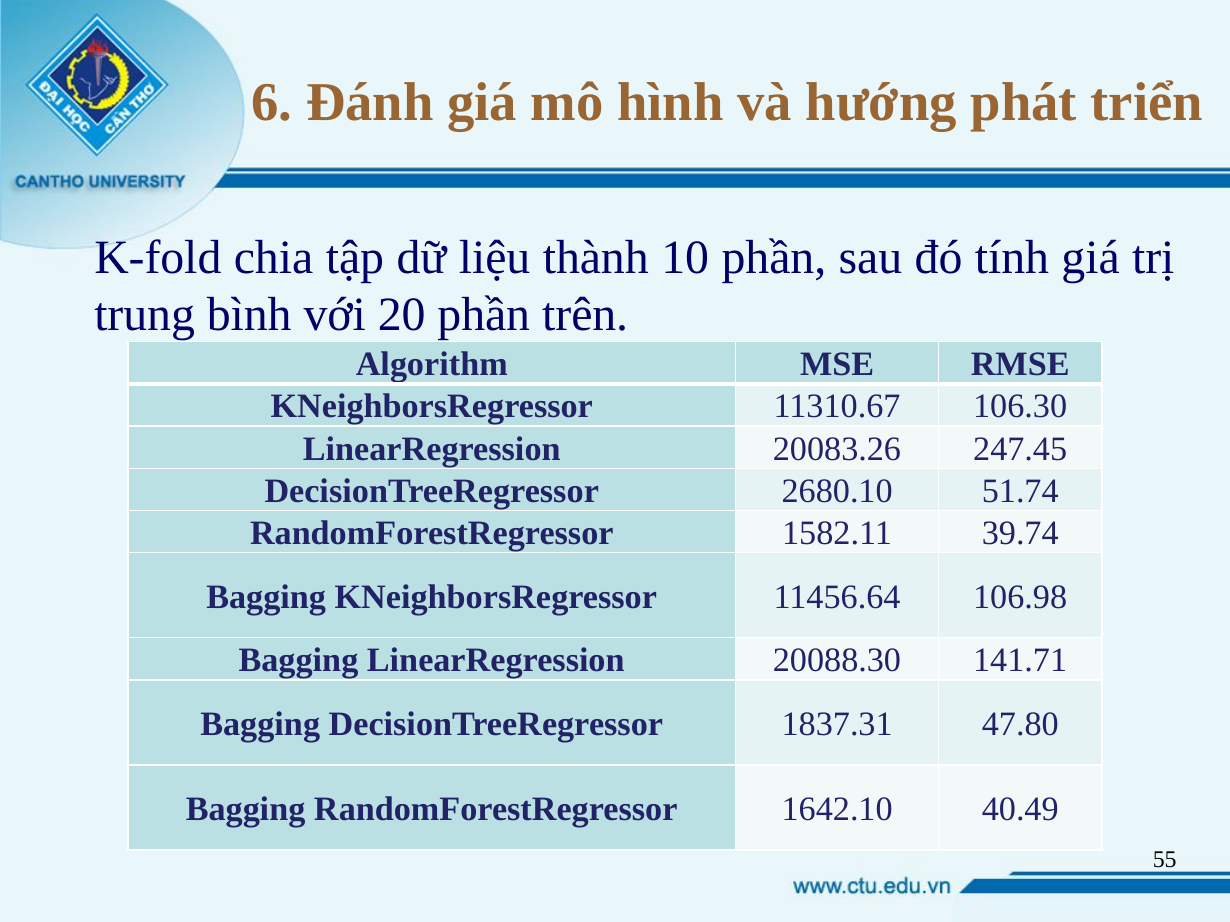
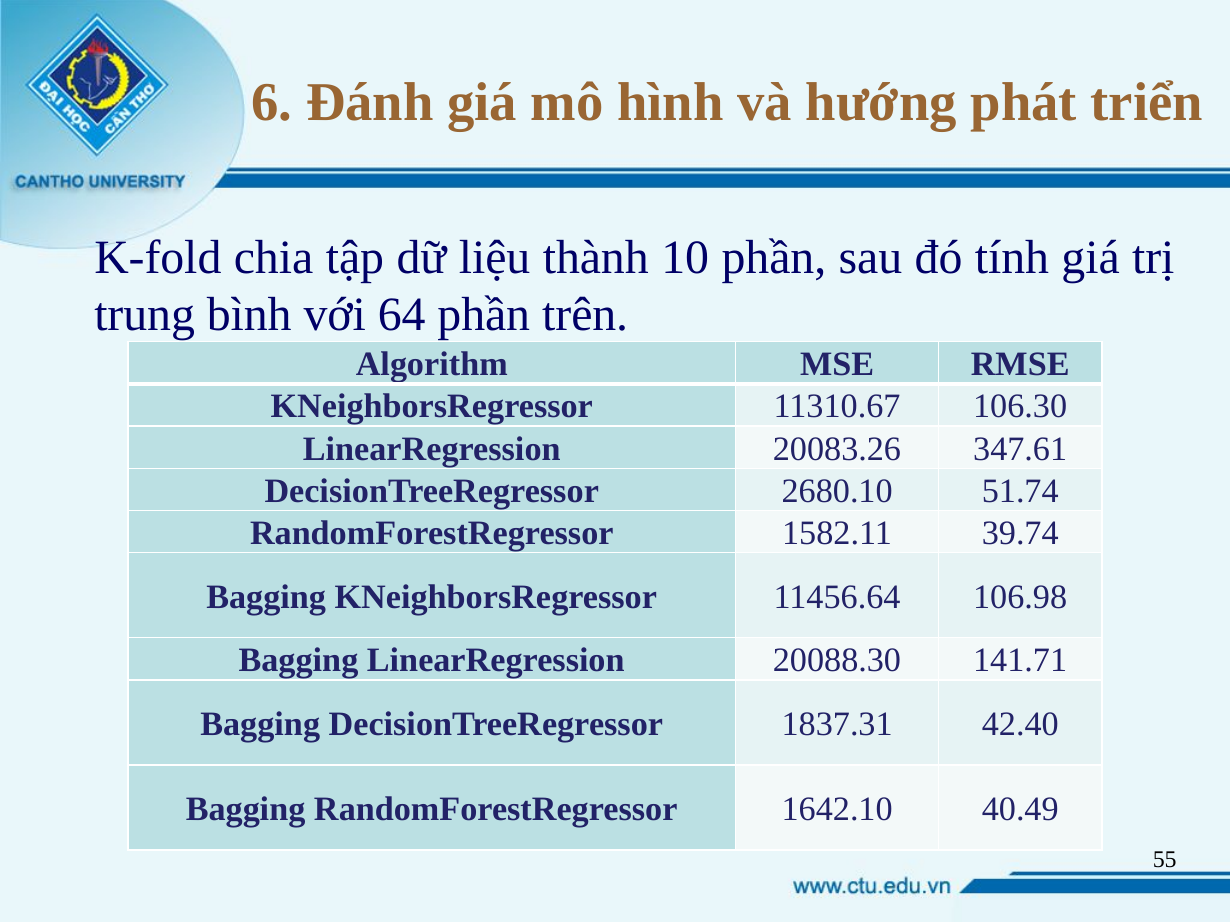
20: 20 -> 64
247.45: 247.45 -> 347.61
47.80: 47.80 -> 42.40
